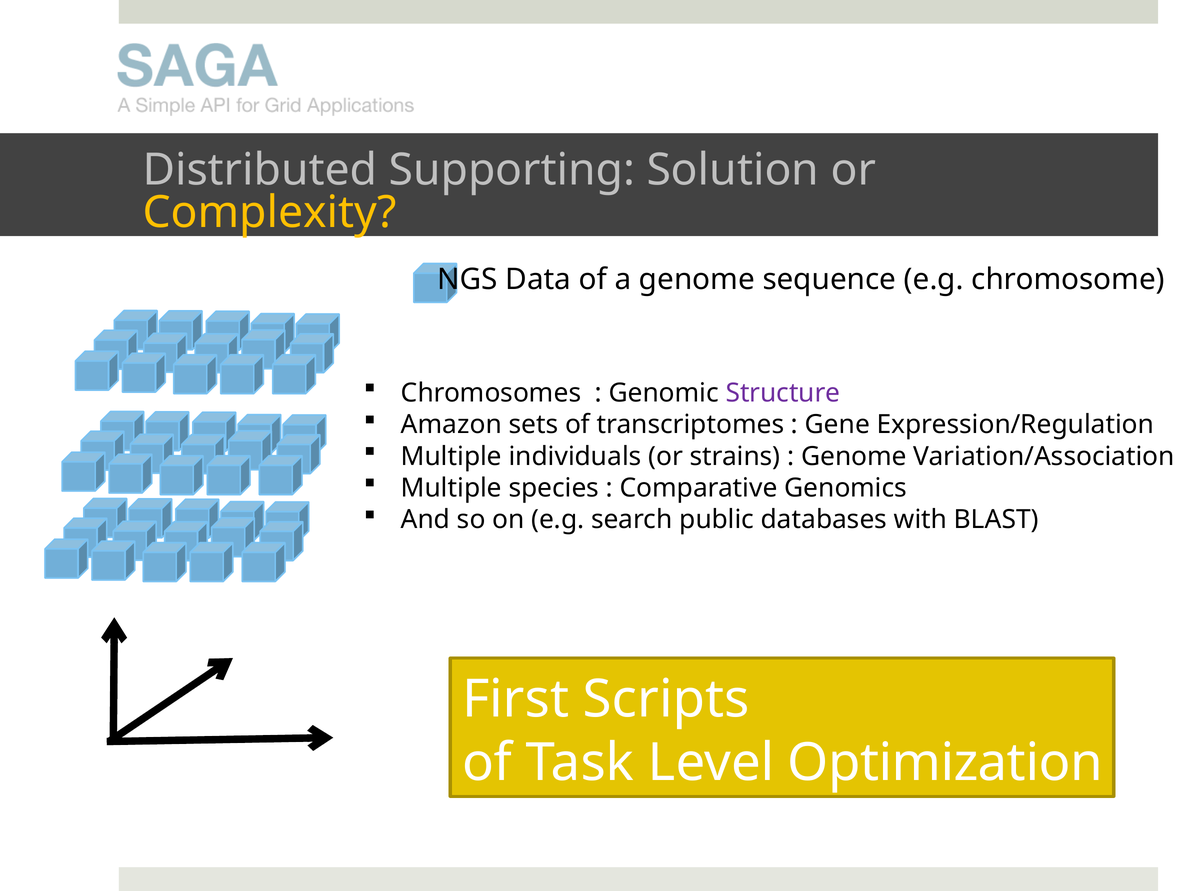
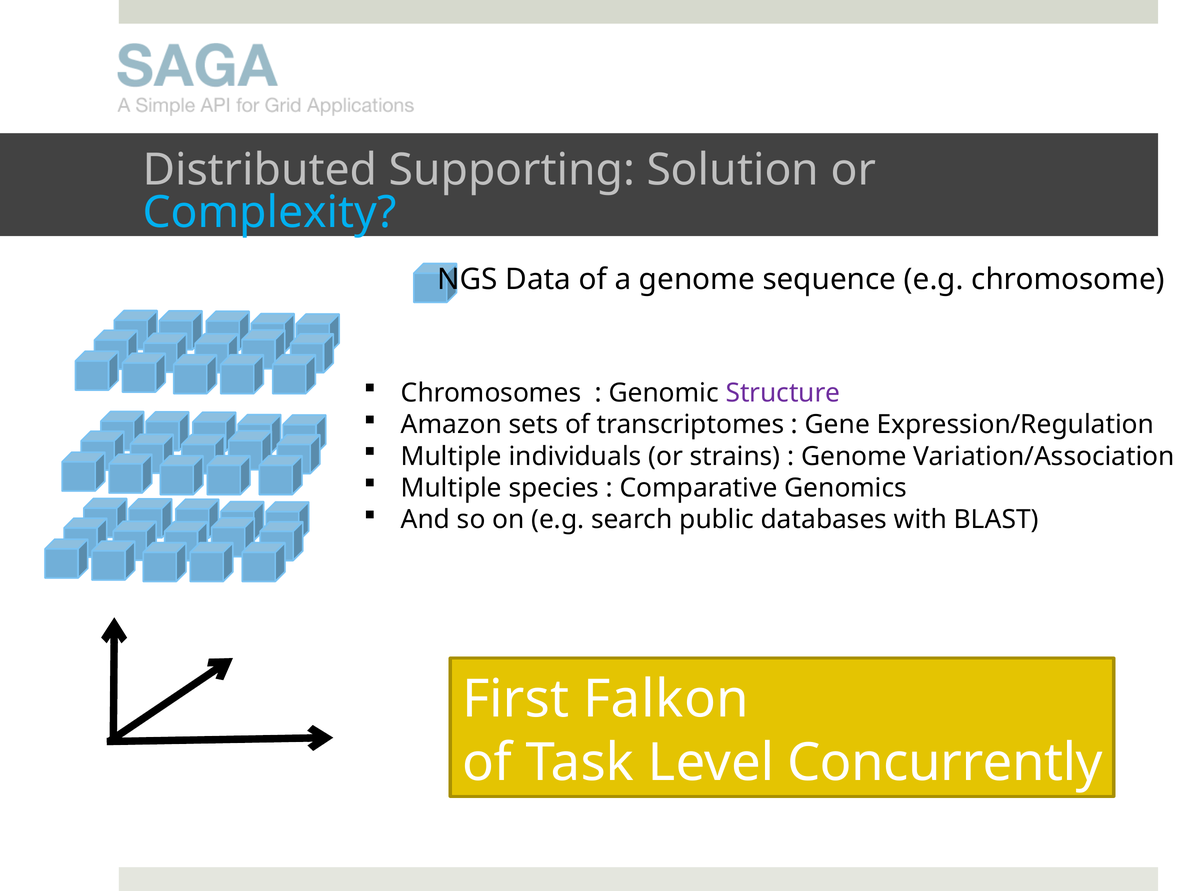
Complexity colour: yellow -> light blue
Scripts: Scripts -> Falkon
Optimization: Optimization -> Concurrently
